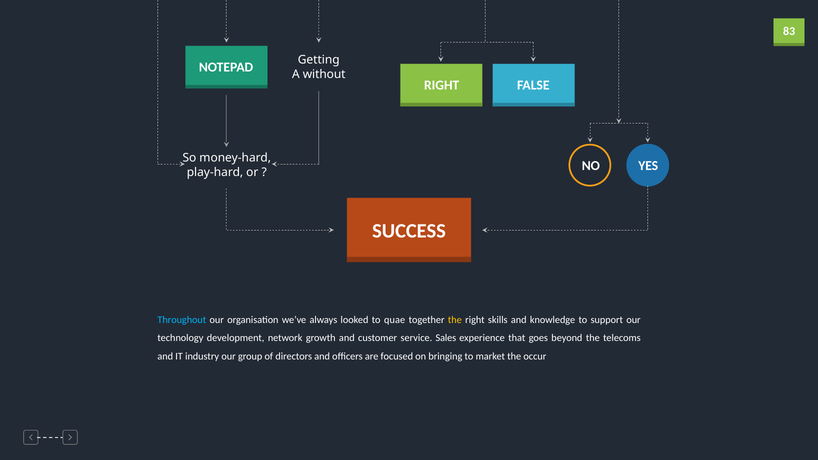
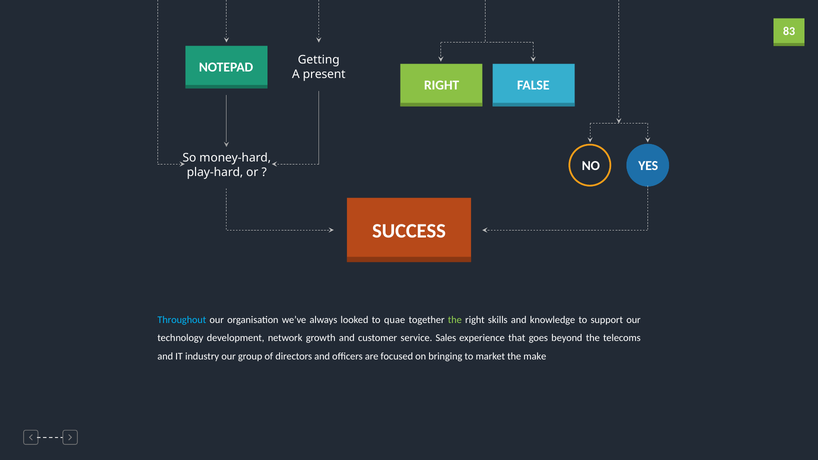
without: without -> present
the at (455, 320) colour: yellow -> light green
occur: occur -> make
